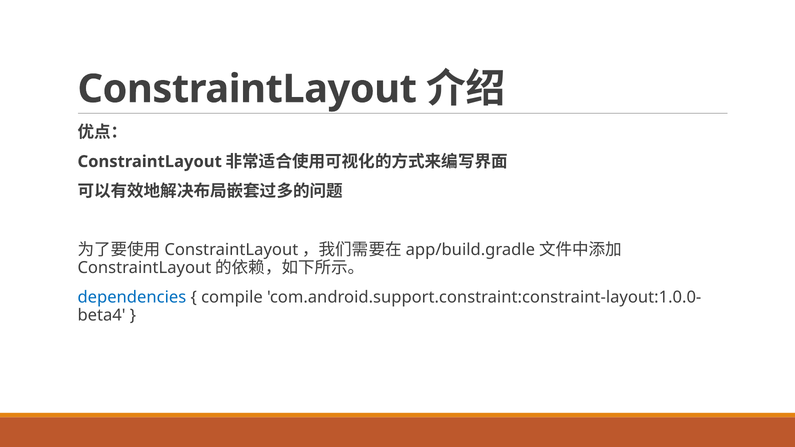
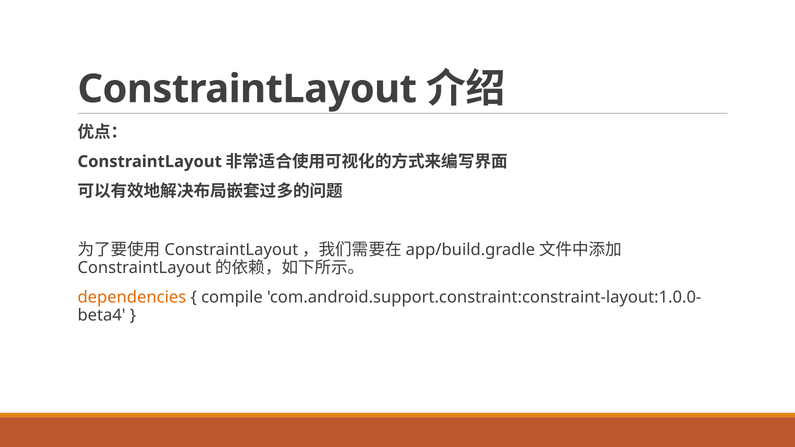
dependencies colour: blue -> orange
